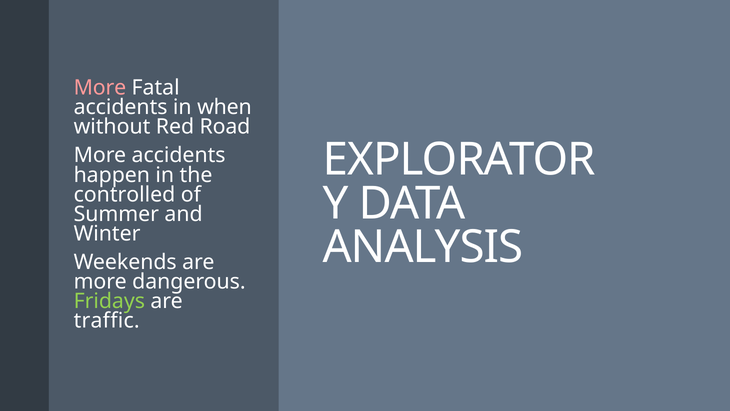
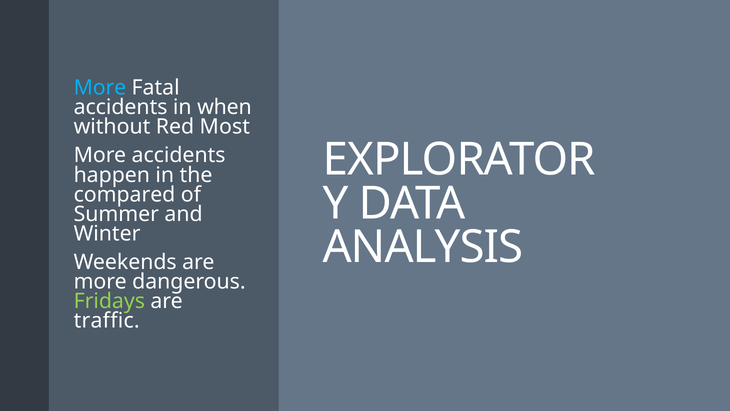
More at (100, 88) colour: pink -> light blue
Road: Road -> Most
controlled: controlled -> compared
